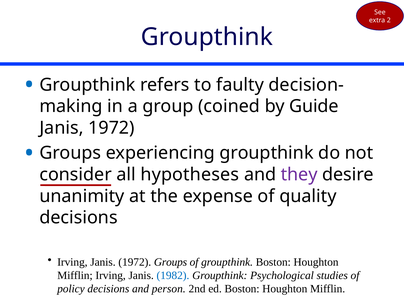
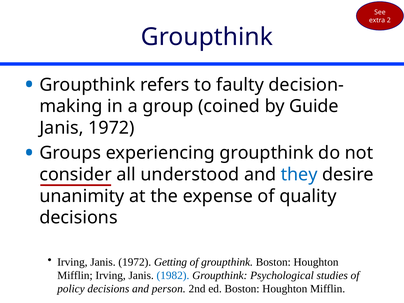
hypotheses: hypotheses -> understood
they colour: purple -> blue
1972 Groups: Groups -> Getting
